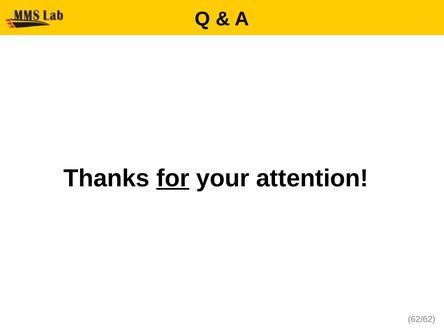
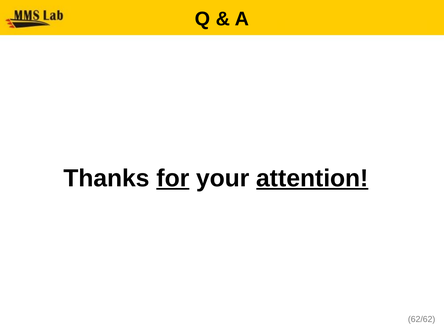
attention underline: none -> present
